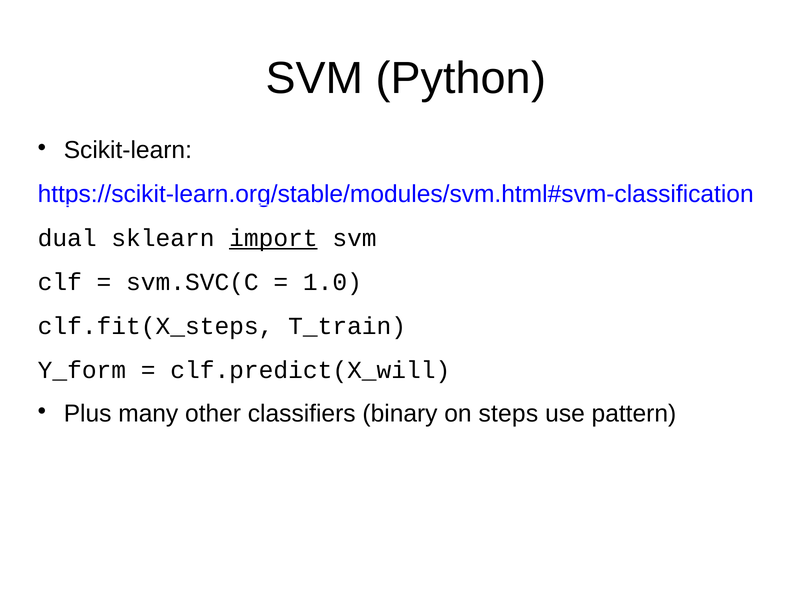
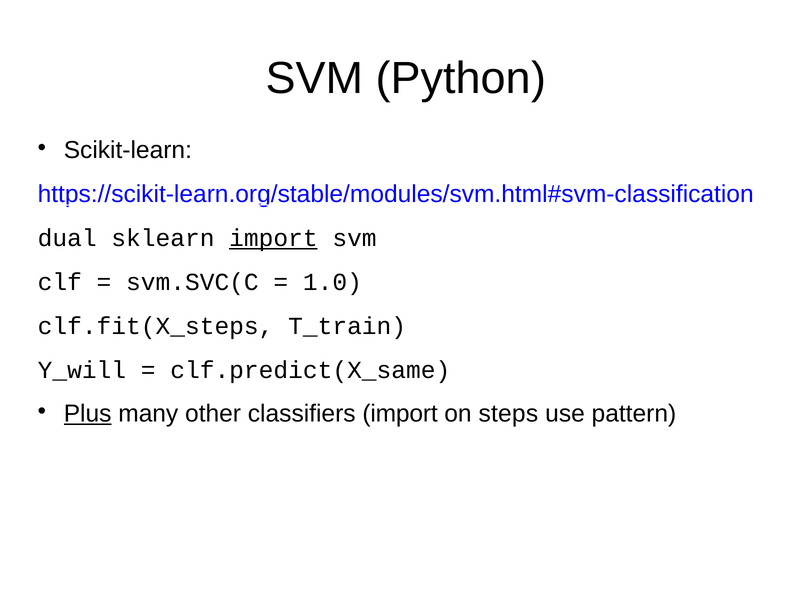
Y_form: Y_form -> Y_will
clf.predict(X_will: clf.predict(X_will -> clf.predict(X_same
Plus underline: none -> present
classifiers binary: binary -> import
